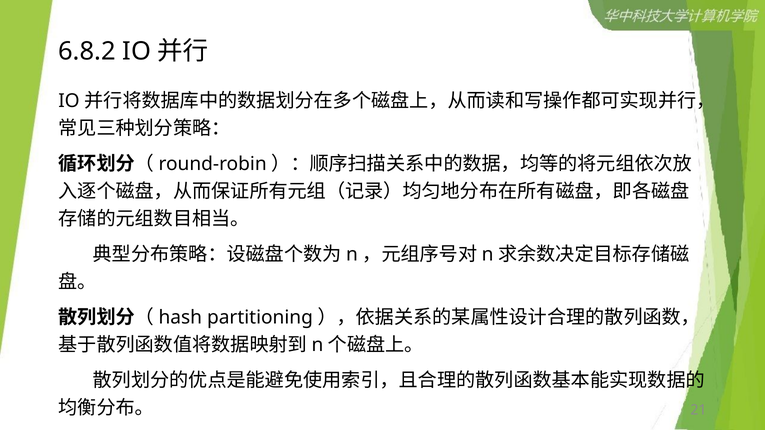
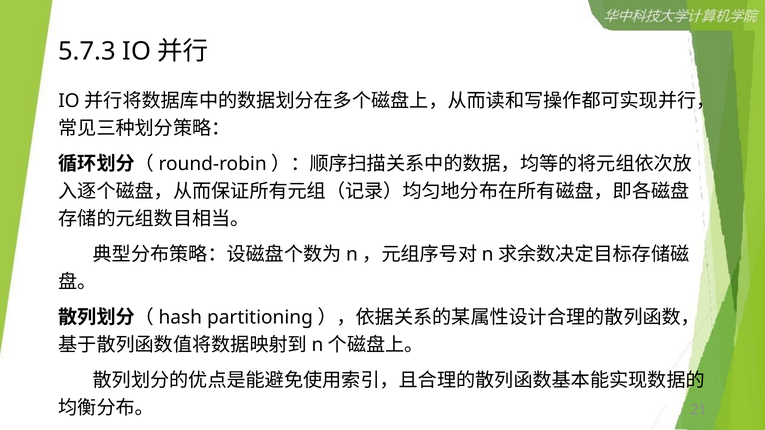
6.8.2: 6.8.2 -> 5.7.3
